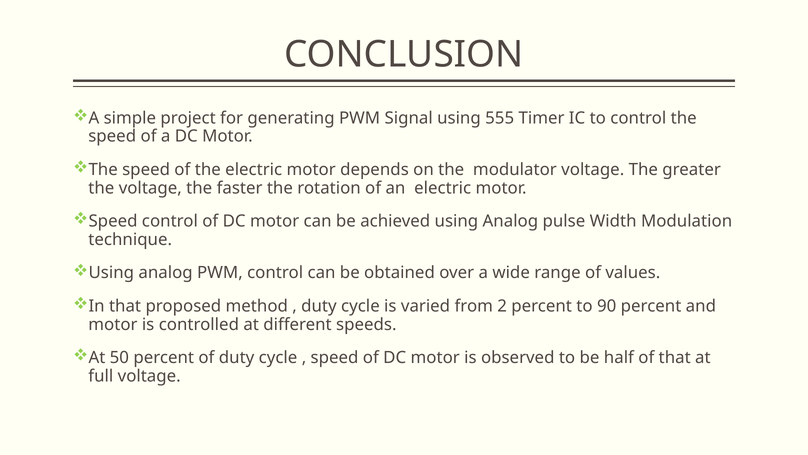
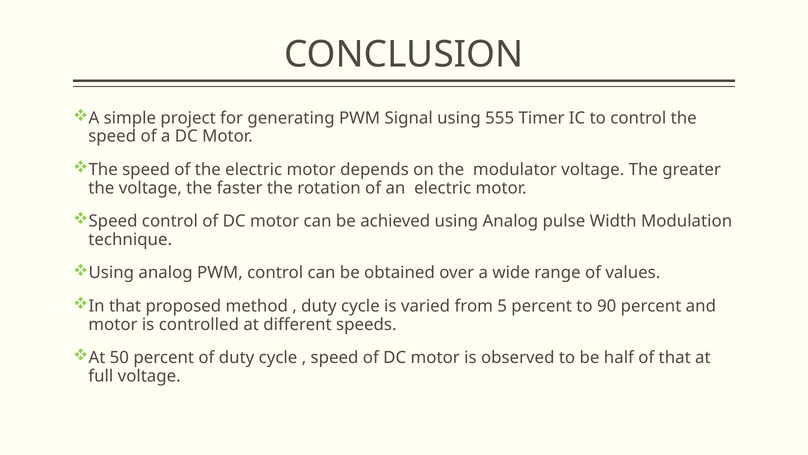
2: 2 -> 5
